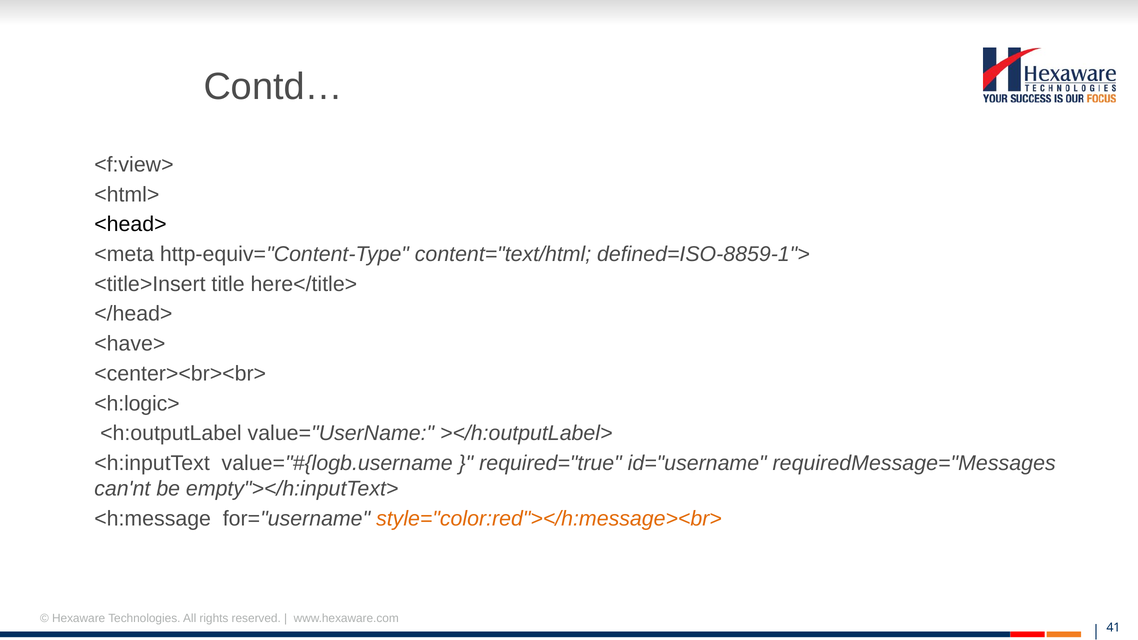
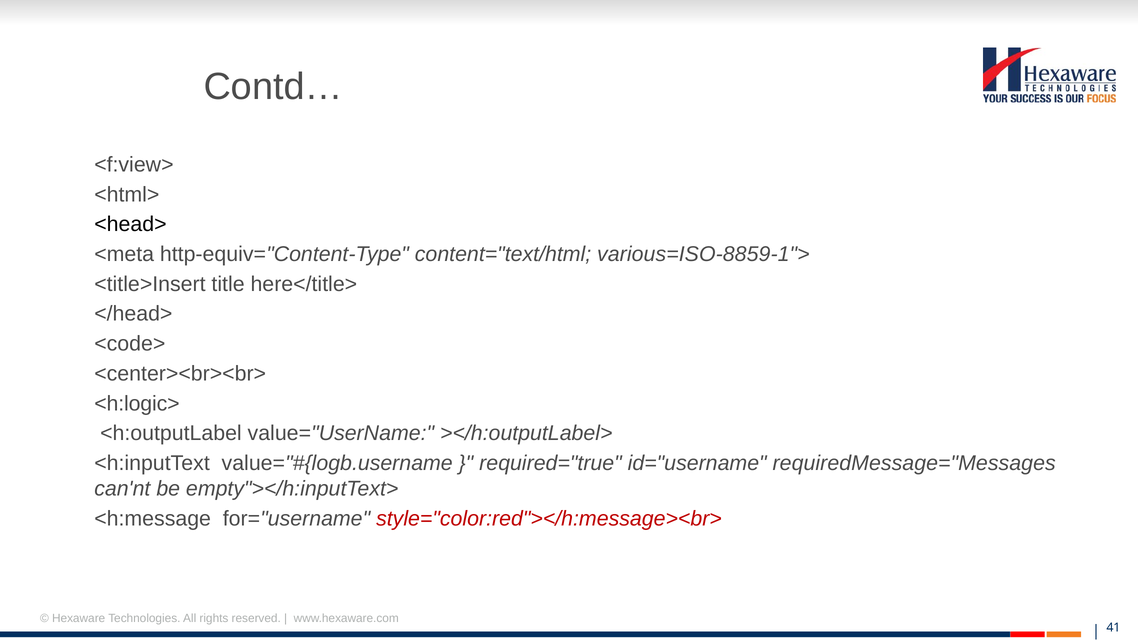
defined=ISO-8859-1">: defined=ISO-8859-1"> -> various=ISO-8859-1">
<have>: <have> -> <code>
style="color:red"></h:message><br> colour: orange -> red
